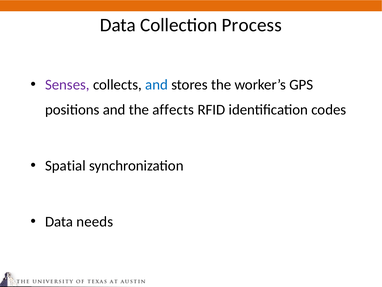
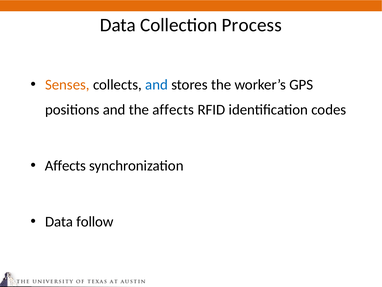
Senses colour: purple -> orange
Spatial at (65, 165): Spatial -> Affects
needs: needs -> follow
